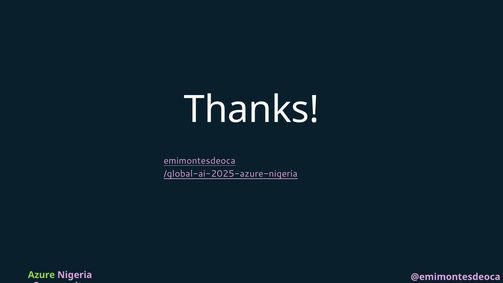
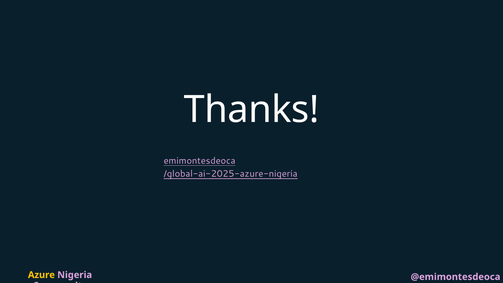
Azure colour: light green -> yellow
